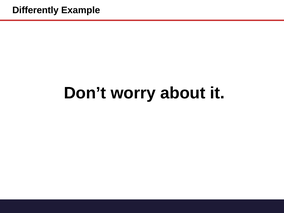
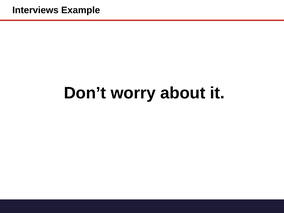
Differently: Differently -> Interviews
